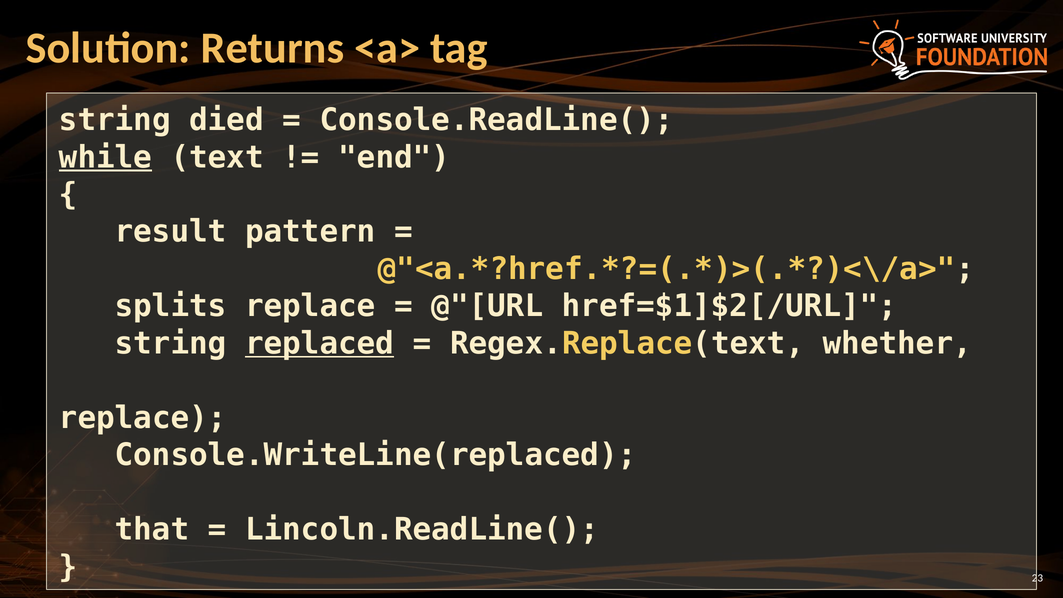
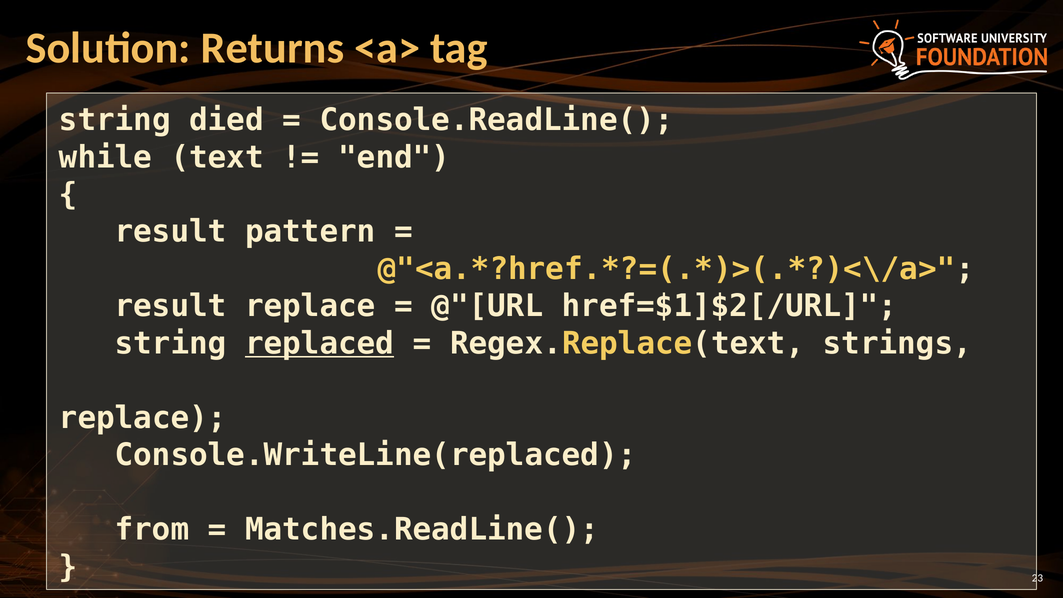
while underline: present -> none
splits at (171, 306): splits -> result
whether: whether -> strings
that: that -> from
Lincoln.ReadLine(: Lincoln.ReadLine( -> Matches.ReadLine(
